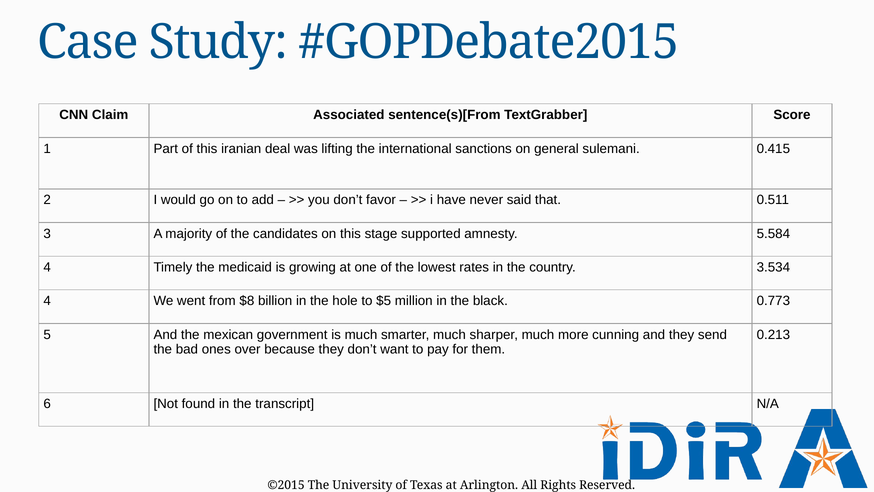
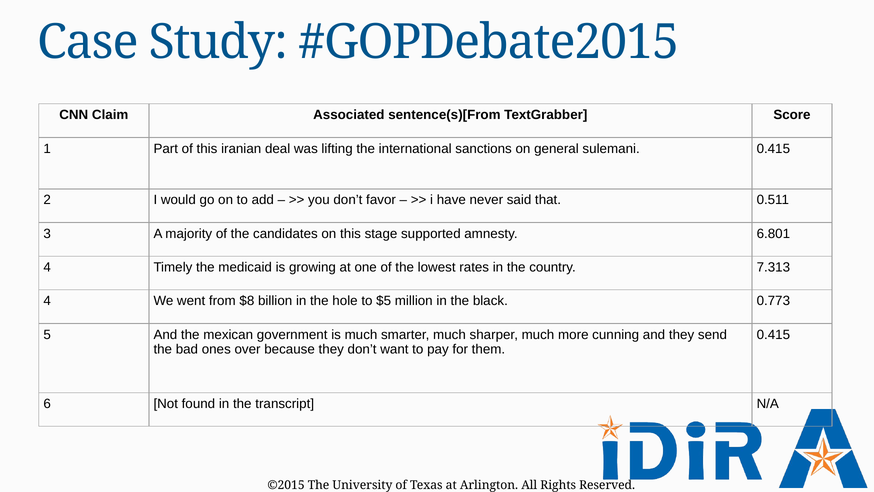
5.584: 5.584 -> 6.801
3.534: 3.534 -> 7.313
0.213 at (773, 334): 0.213 -> 0.415
